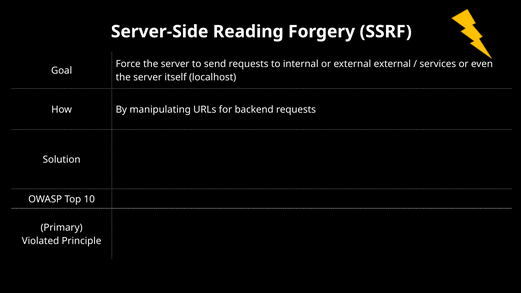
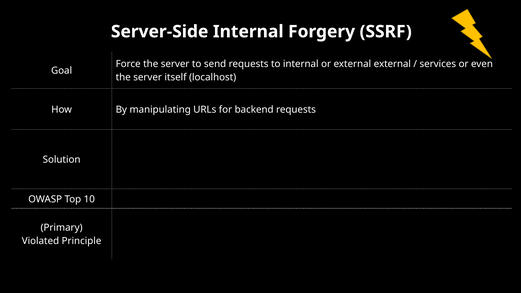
Server-Side Reading: Reading -> Internal
